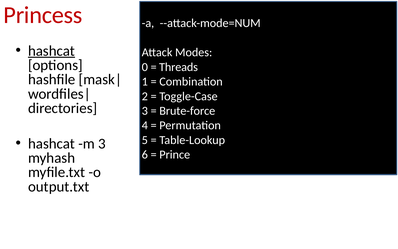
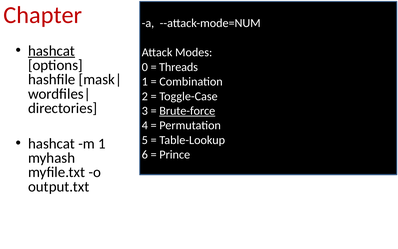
Princess: Princess -> Chapter
Brute-force underline: none -> present
m 3: 3 -> 1
